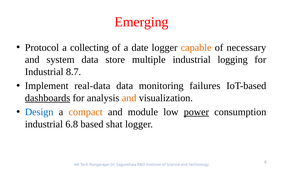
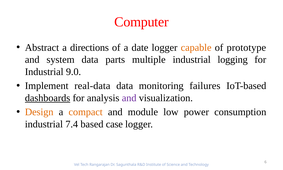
Emerging: Emerging -> Computer
Protocol: Protocol -> Abstract
collecting: collecting -> directions
necessary: necessary -> prototype
store: store -> parts
8.7: 8.7 -> 9.0
and at (129, 98) colour: orange -> purple
Design colour: blue -> orange
power underline: present -> none
6.8: 6.8 -> 7.4
shat: shat -> case
